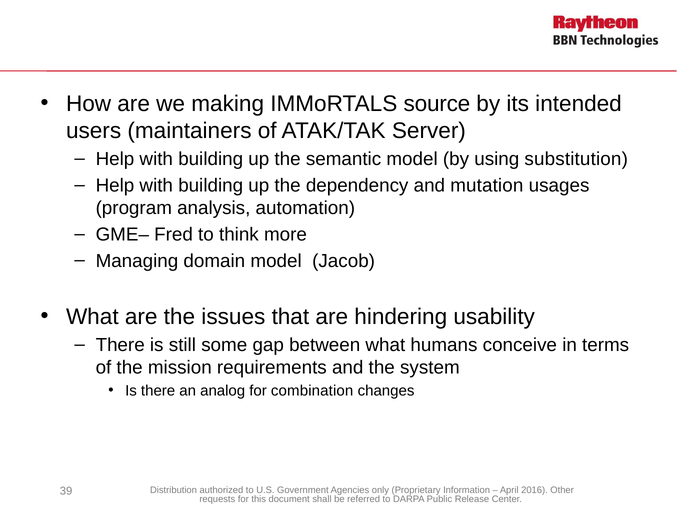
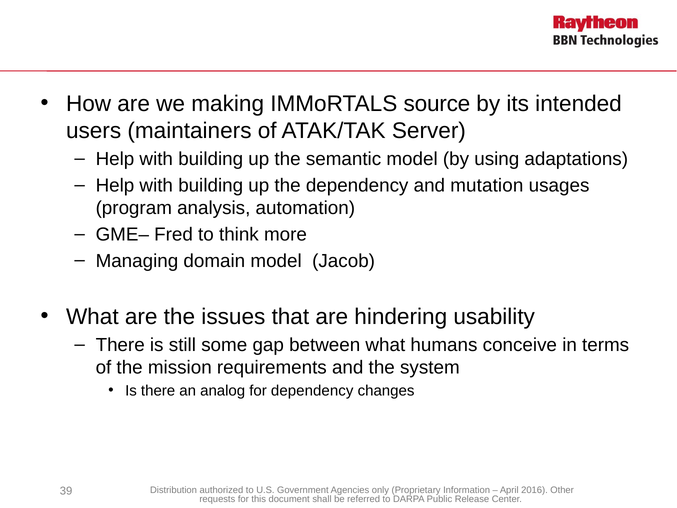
substitution: substitution -> adaptations
for combination: combination -> dependency
